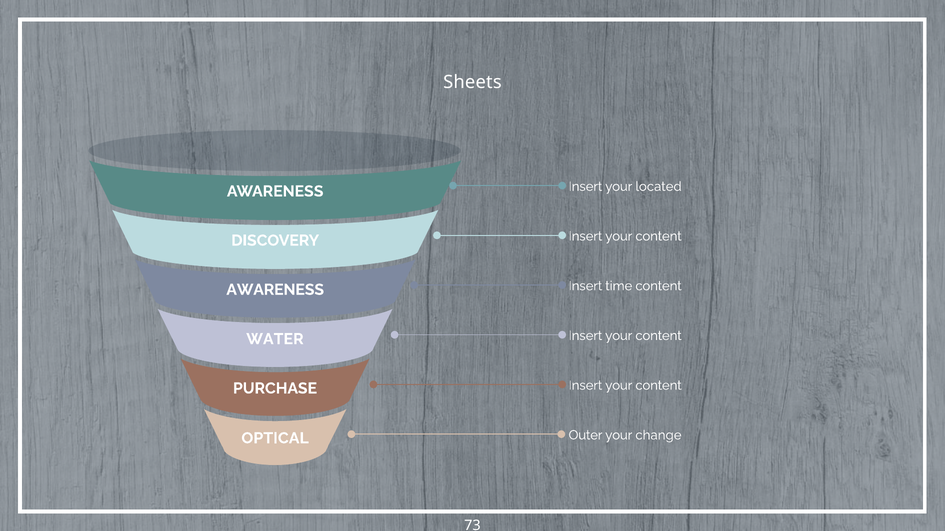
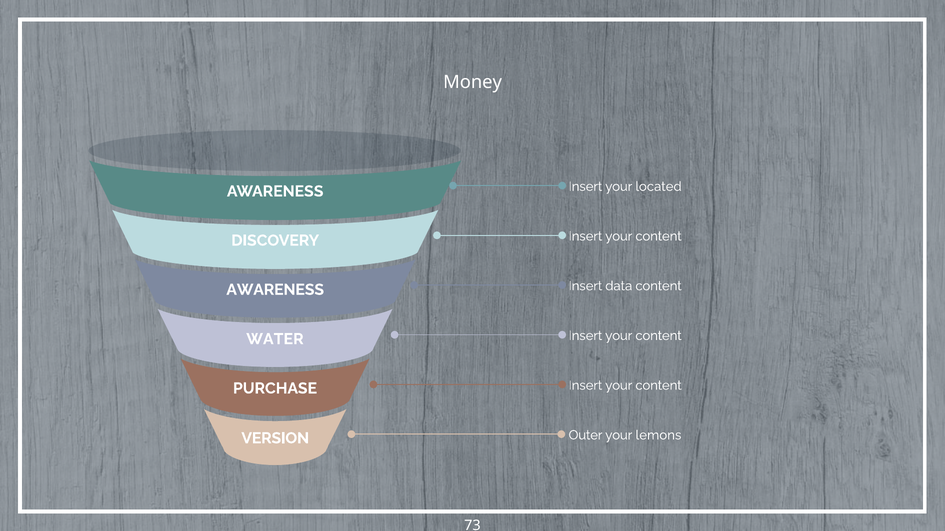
Sheets: Sheets -> Money
time: time -> data
change: change -> lemons
OPTICAL: OPTICAL -> VERSION
